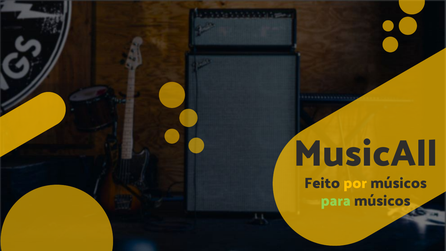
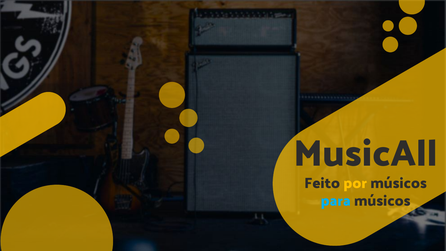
para colour: light green -> light blue
